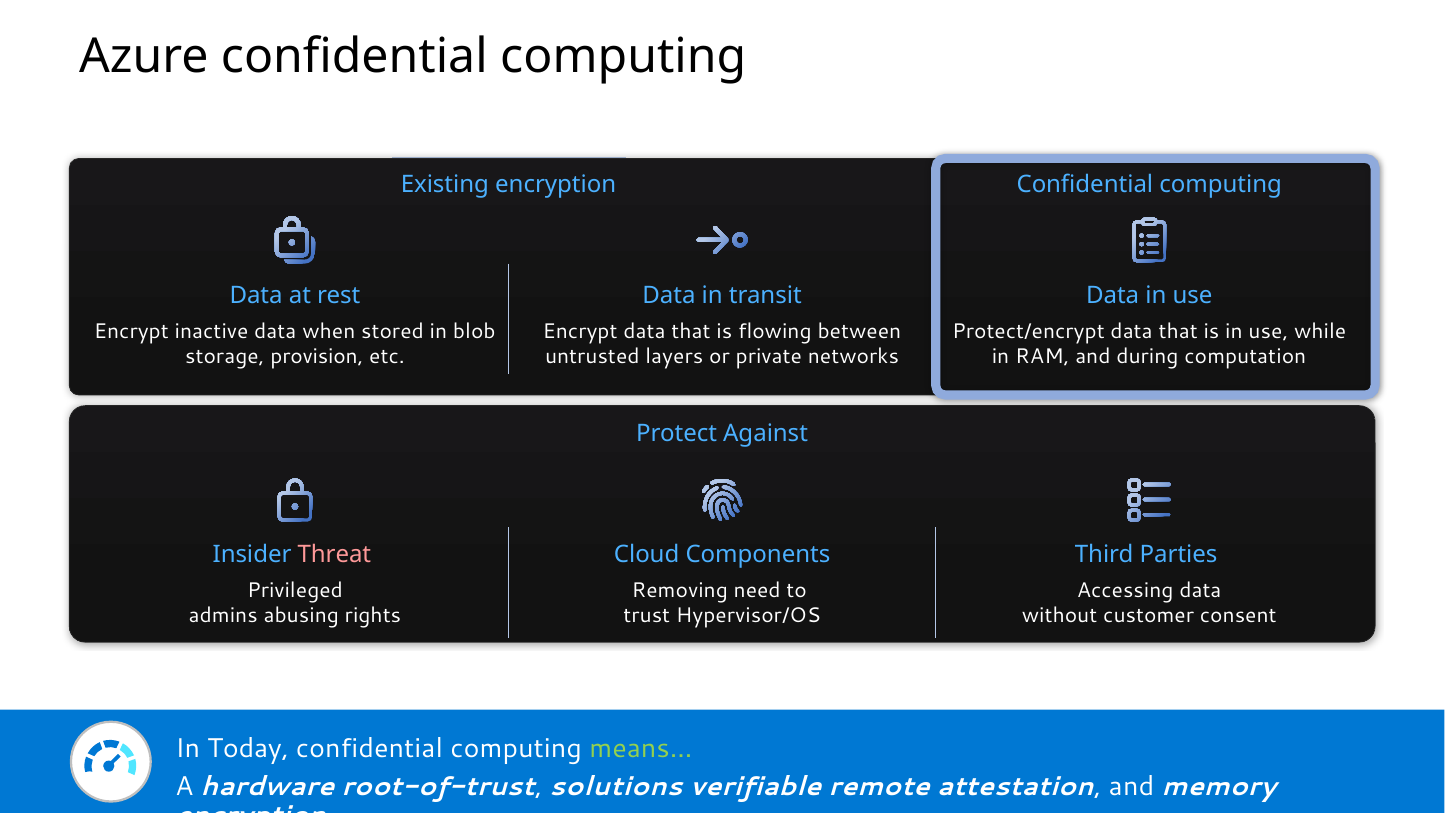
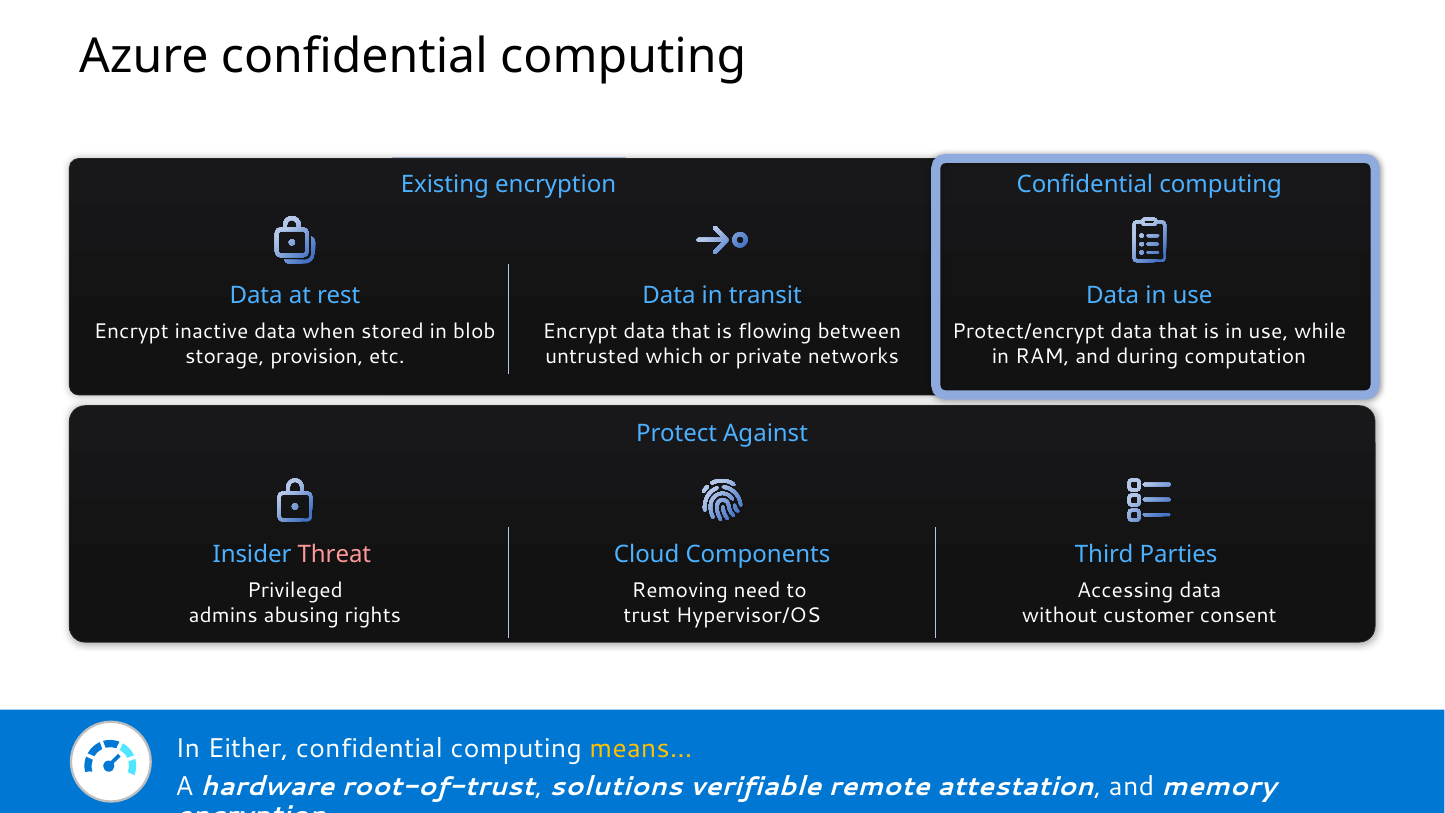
layers: layers -> which
Today: Today -> Either
means… colour: light green -> yellow
